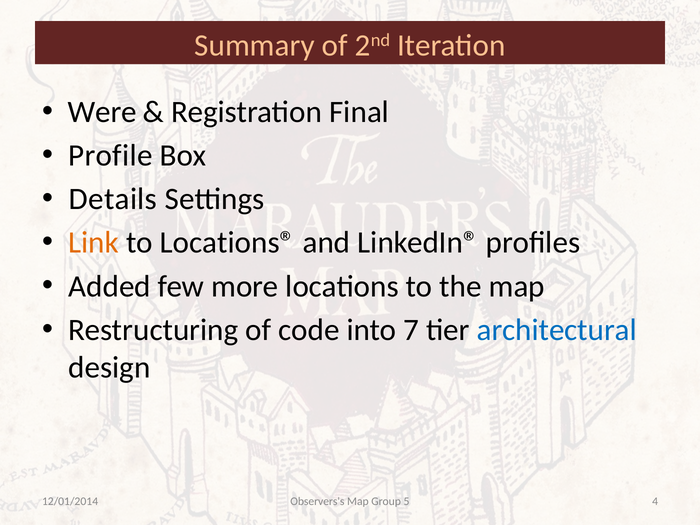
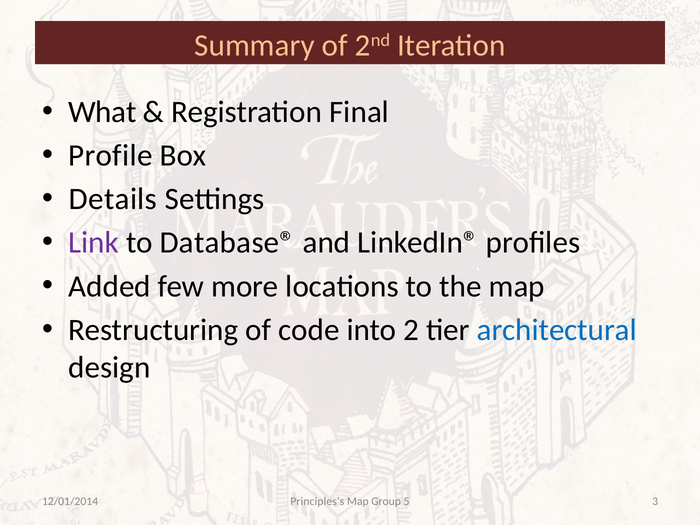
Were: Were -> What
Link colour: orange -> purple
Locations®: Locations® -> Database®
7: 7 -> 2
Observers's: Observers's -> Principles's
4: 4 -> 3
